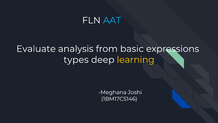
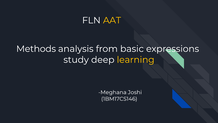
AAT colour: light blue -> yellow
Evaluate: Evaluate -> Methods
types: types -> study
